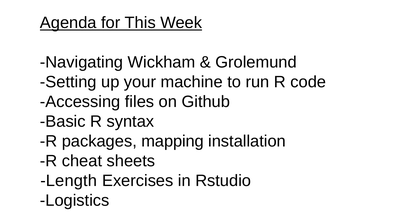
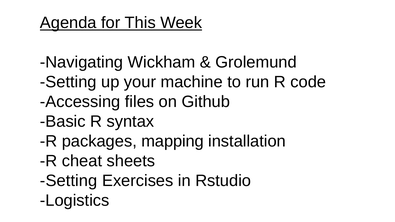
Length at (69, 181): Length -> Setting
